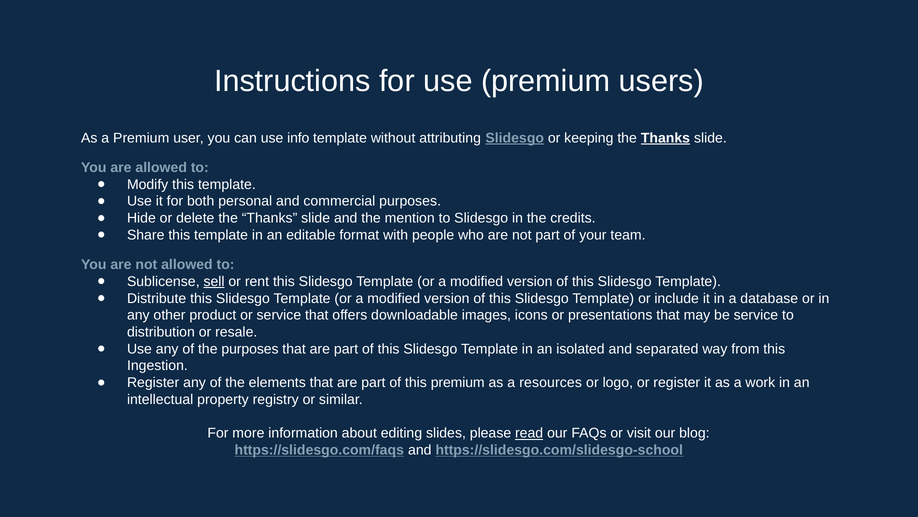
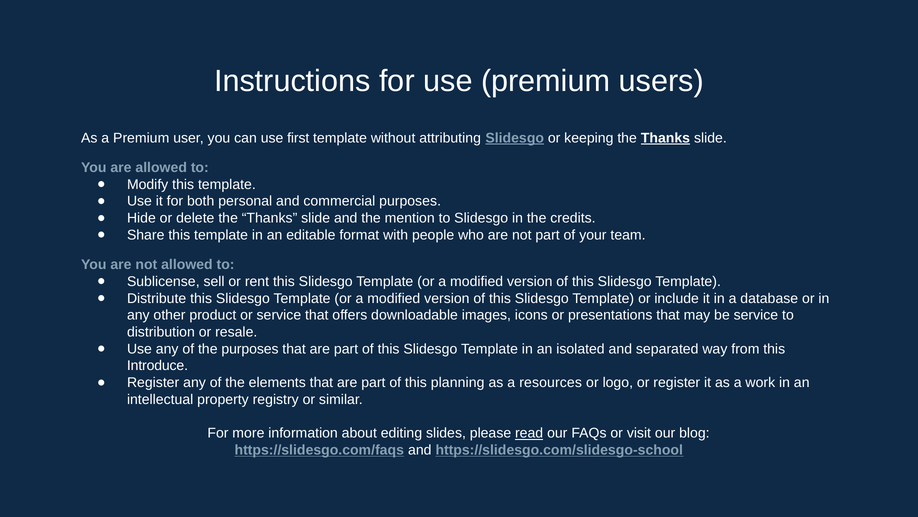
info: info -> first
sell underline: present -> none
Ingestion: Ingestion -> Introduce
this premium: premium -> planning
